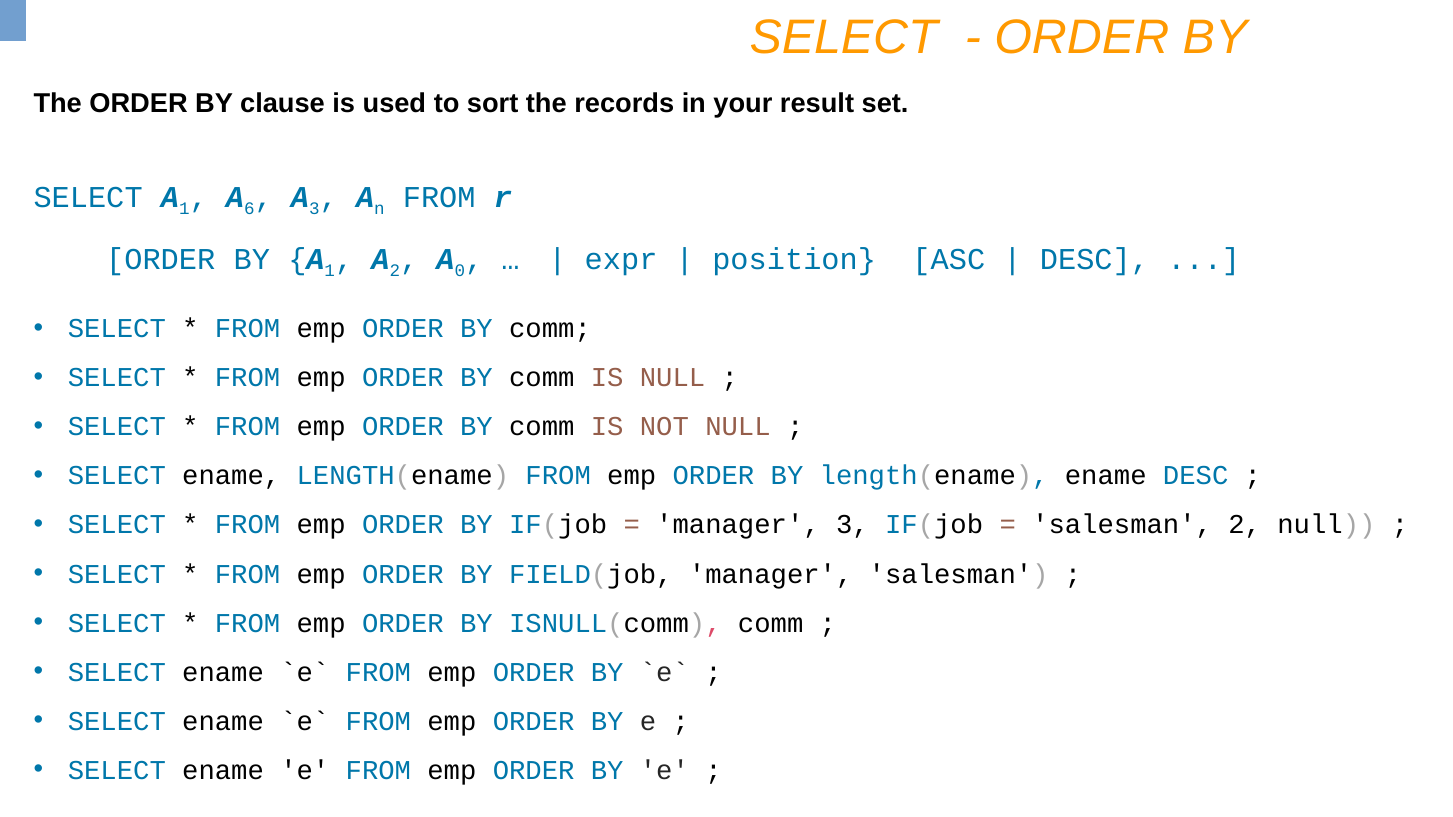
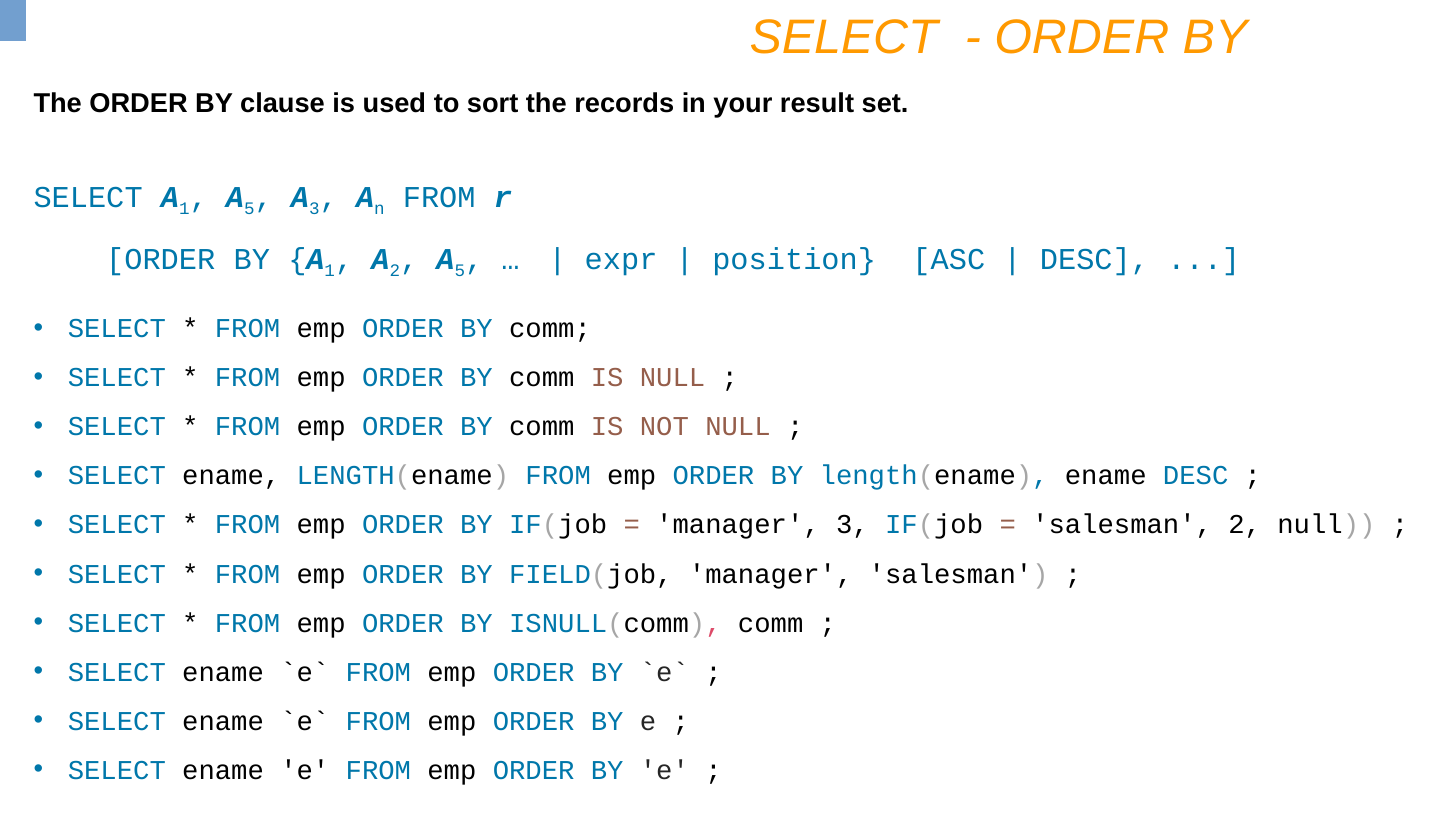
6 at (249, 209): 6 -> 5
0 at (460, 271): 0 -> 5
